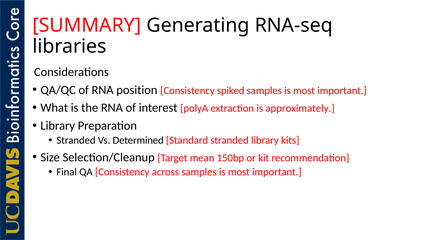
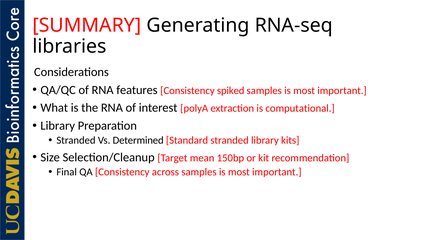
position: position -> features
approximately: approximately -> computational
